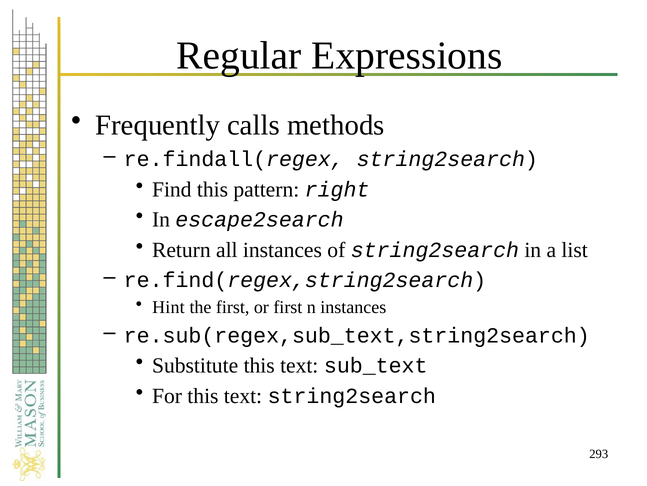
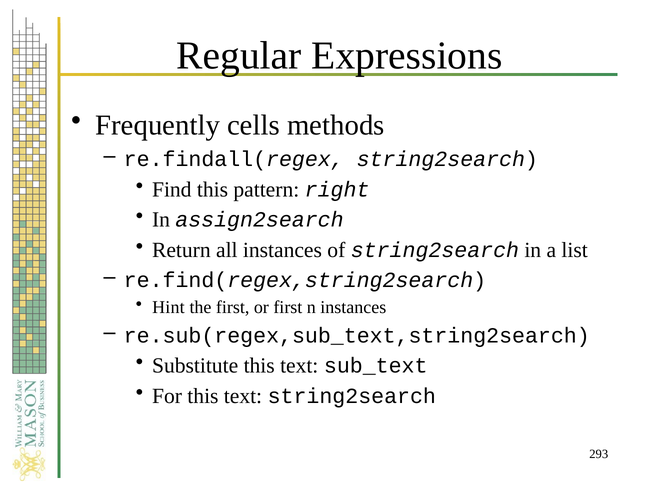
calls: calls -> cells
escape2search: escape2search -> assign2search
